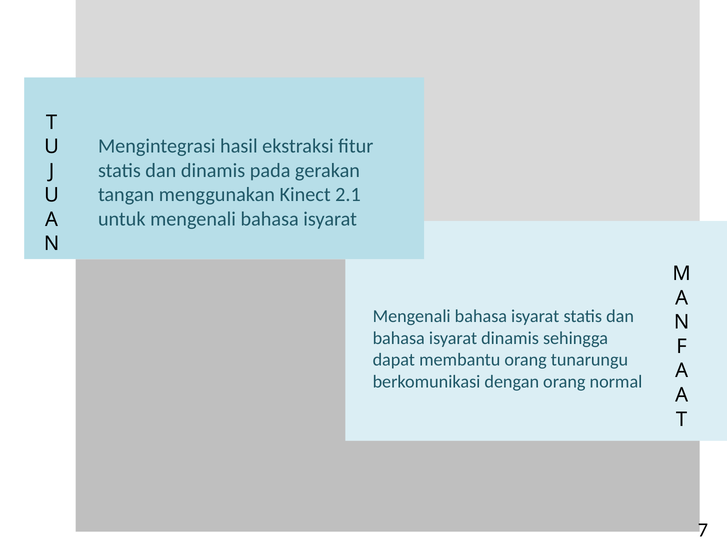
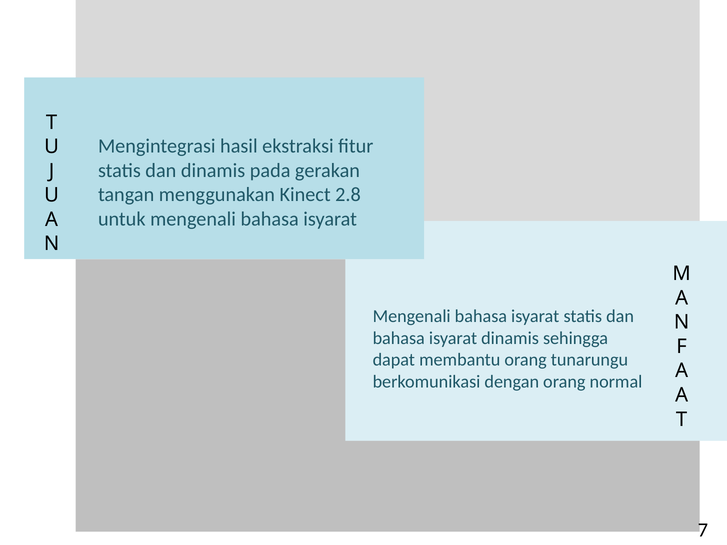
2.1: 2.1 -> 2.8
